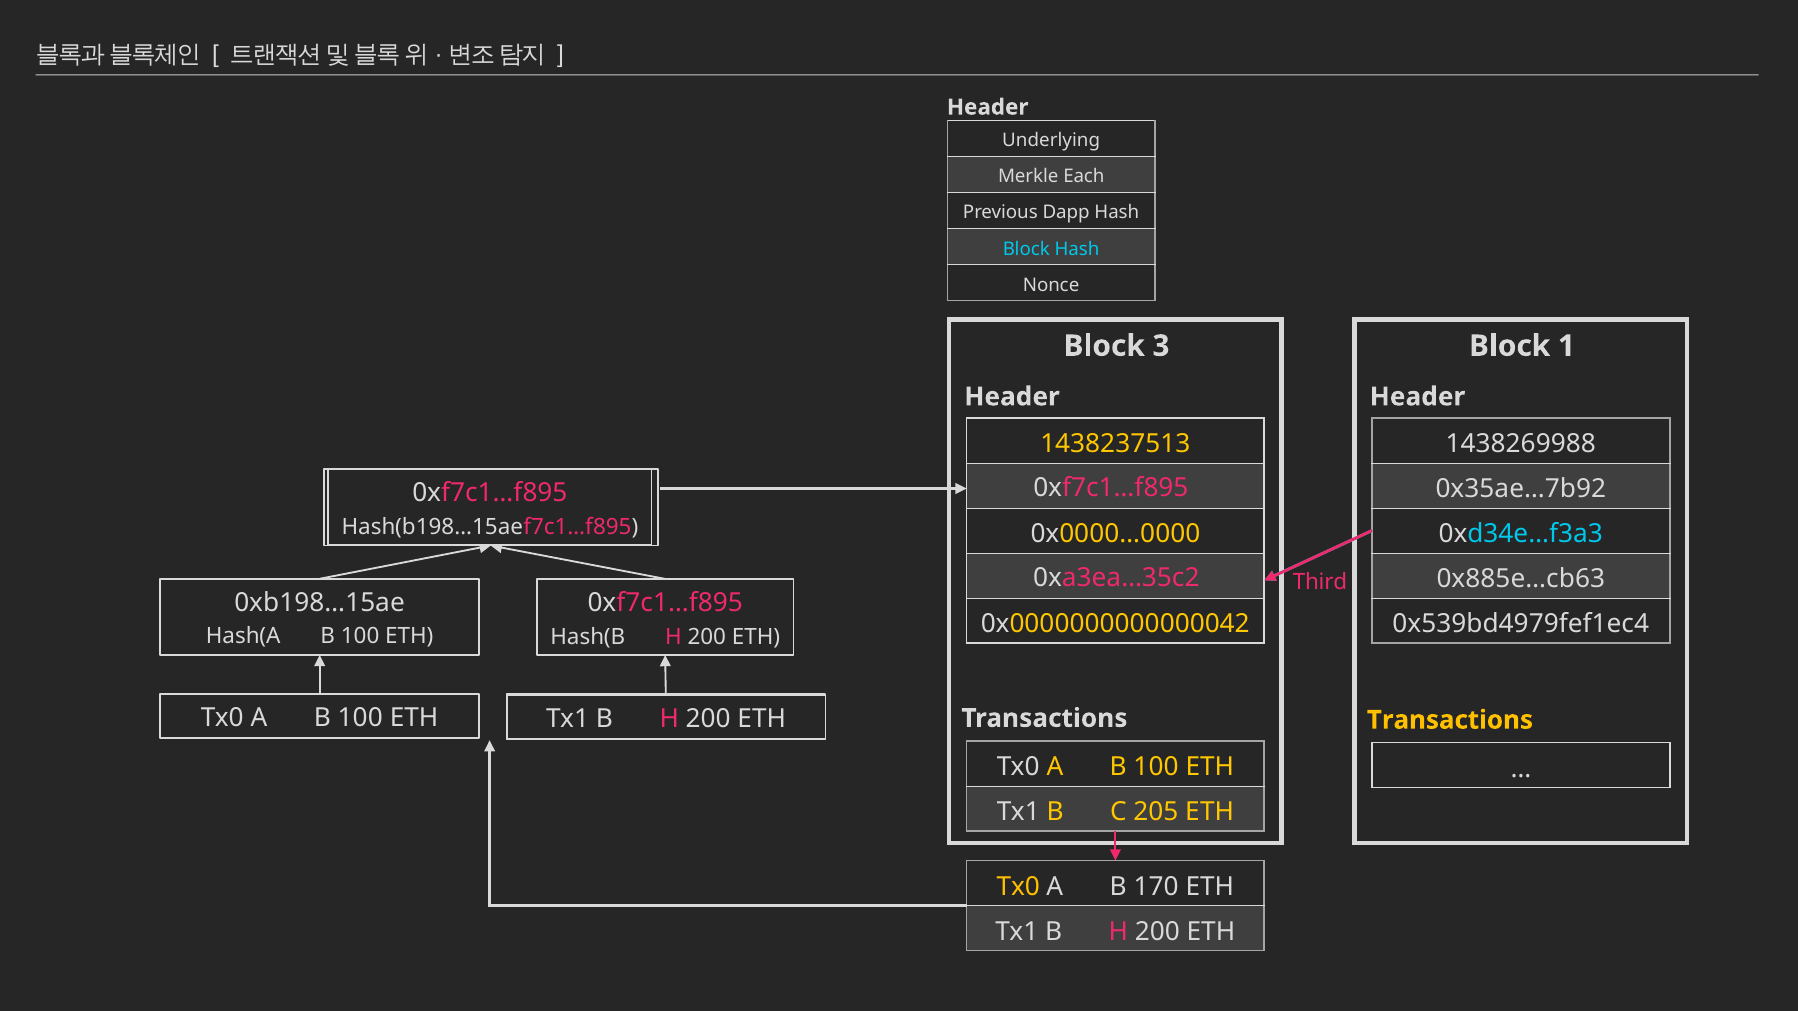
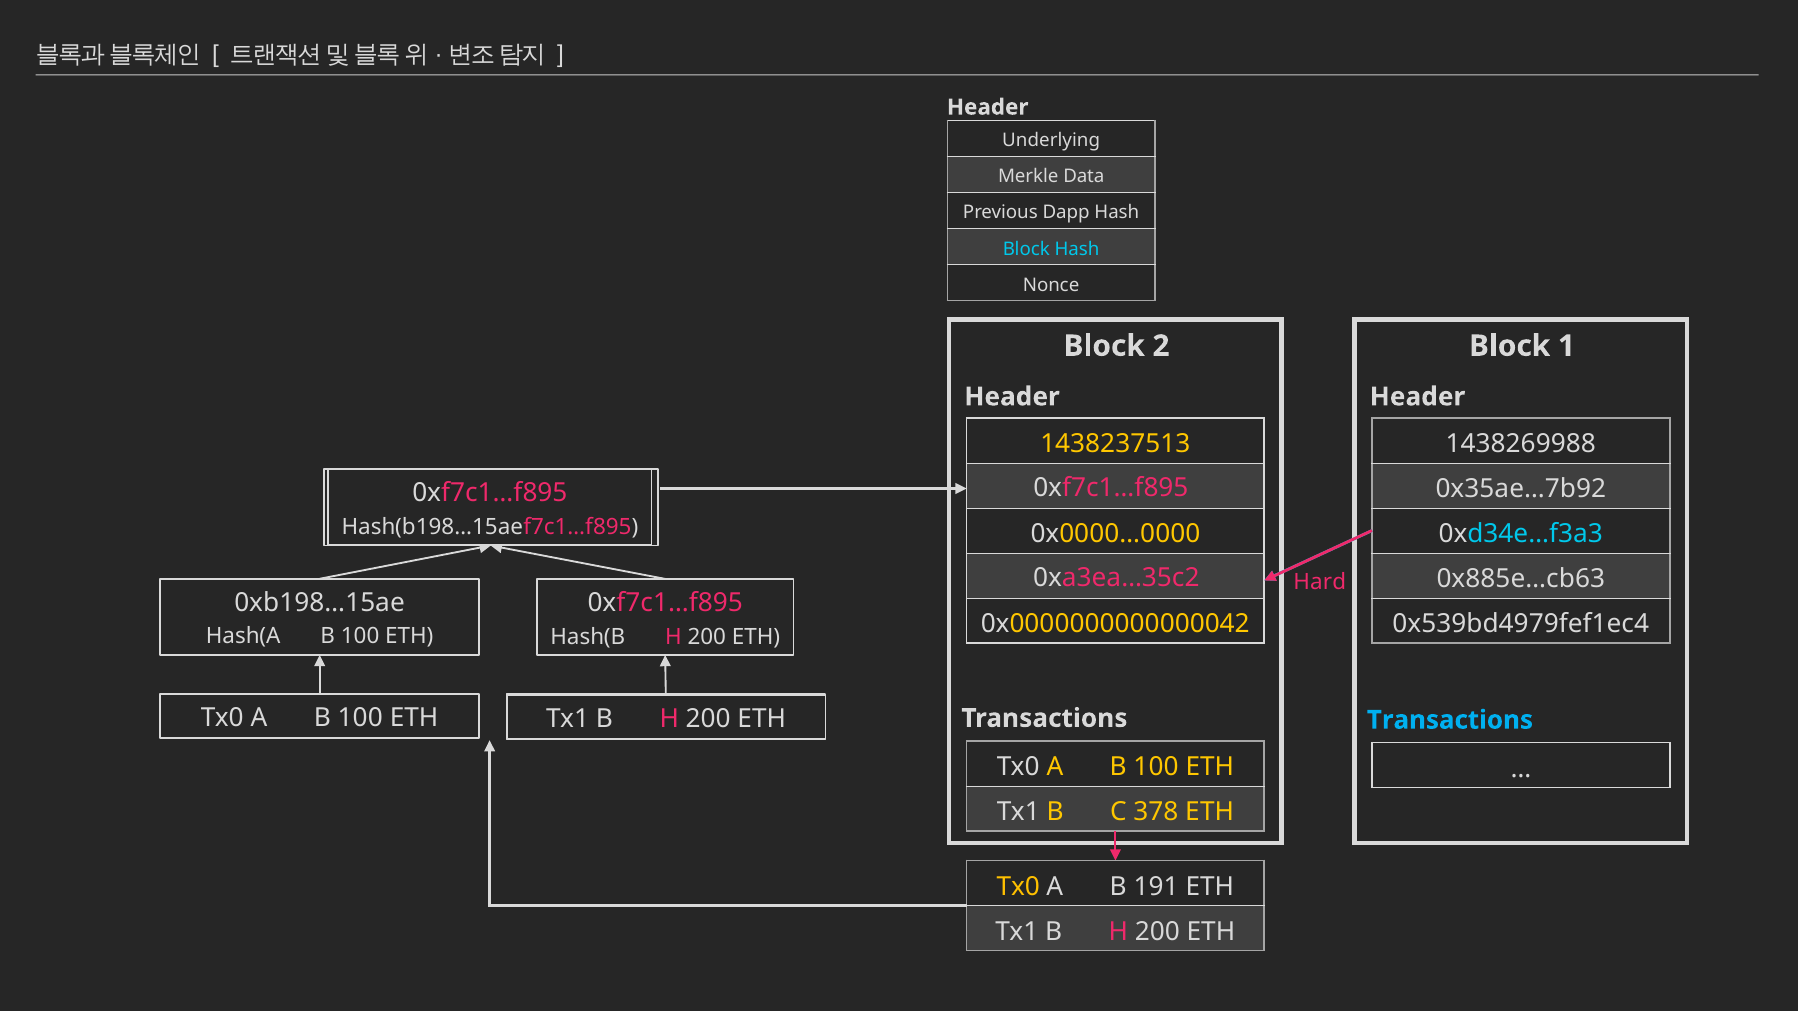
Each: Each -> Data
3: 3 -> 2
Third: Third -> Hard
Transactions at (1450, 720) colour: yellow -> light blue
205: 205 -> 378
170: 170 -> 191
